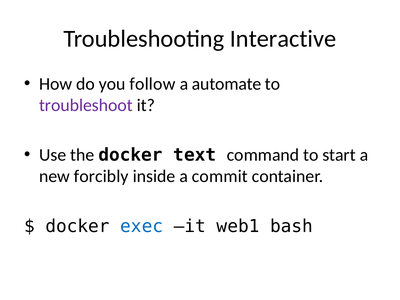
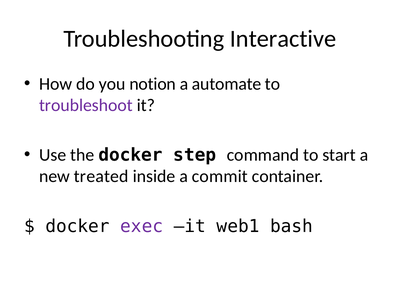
follow: follow -> notion
text: text -> step
forcibly: forcibly -> treated
exec colour: blue -> purple
